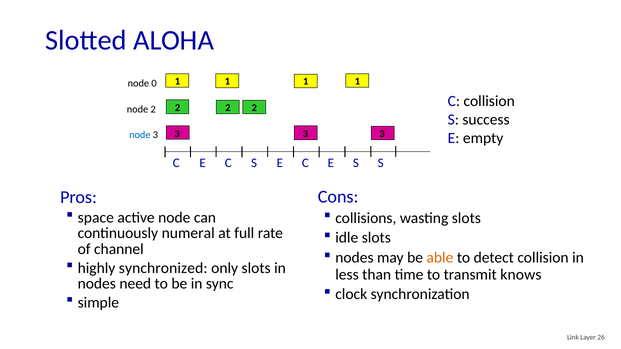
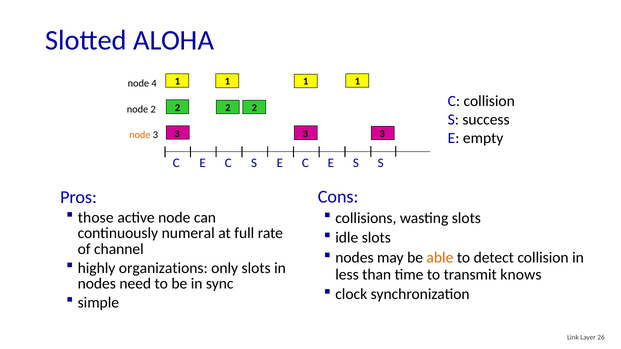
0: 0 -> 4
node at (140, 135) colour: blue -> orange
space: space -> those
synchronized: synchronized -> organizations
